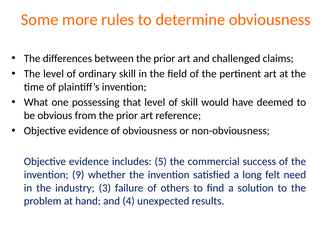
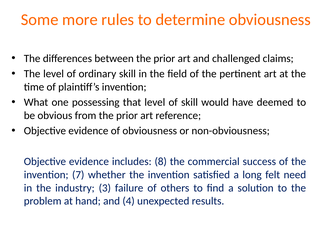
5: 5 -> 8
9: 9 -> 7
